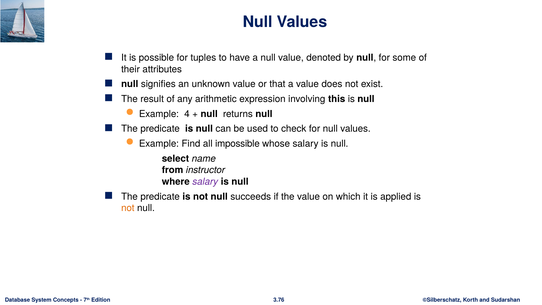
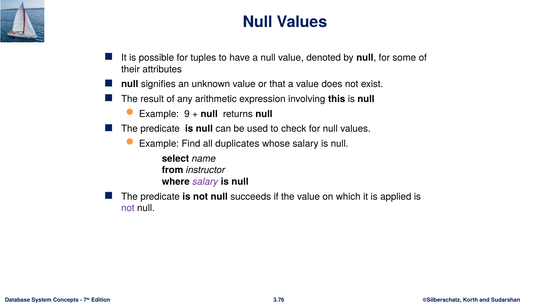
4: 4 -> 9
impossible: impossible -> duplicates
not at (128, 208) colour: orange -> purple
